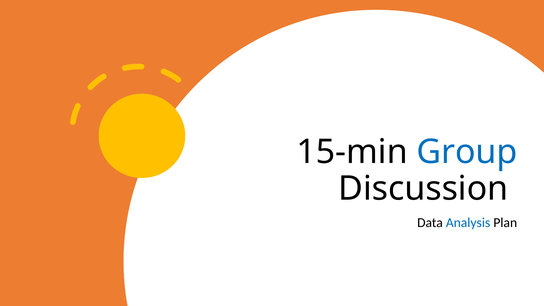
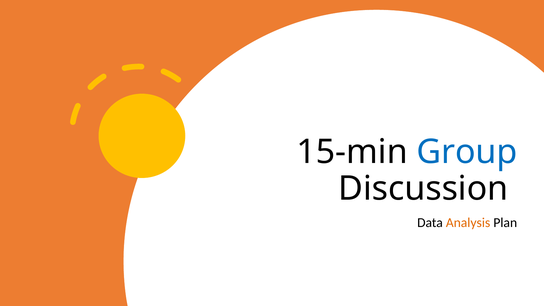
Analysis colour: blue -> orange
